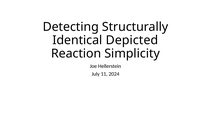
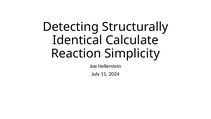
Depicted: Depicted -> Calculate
